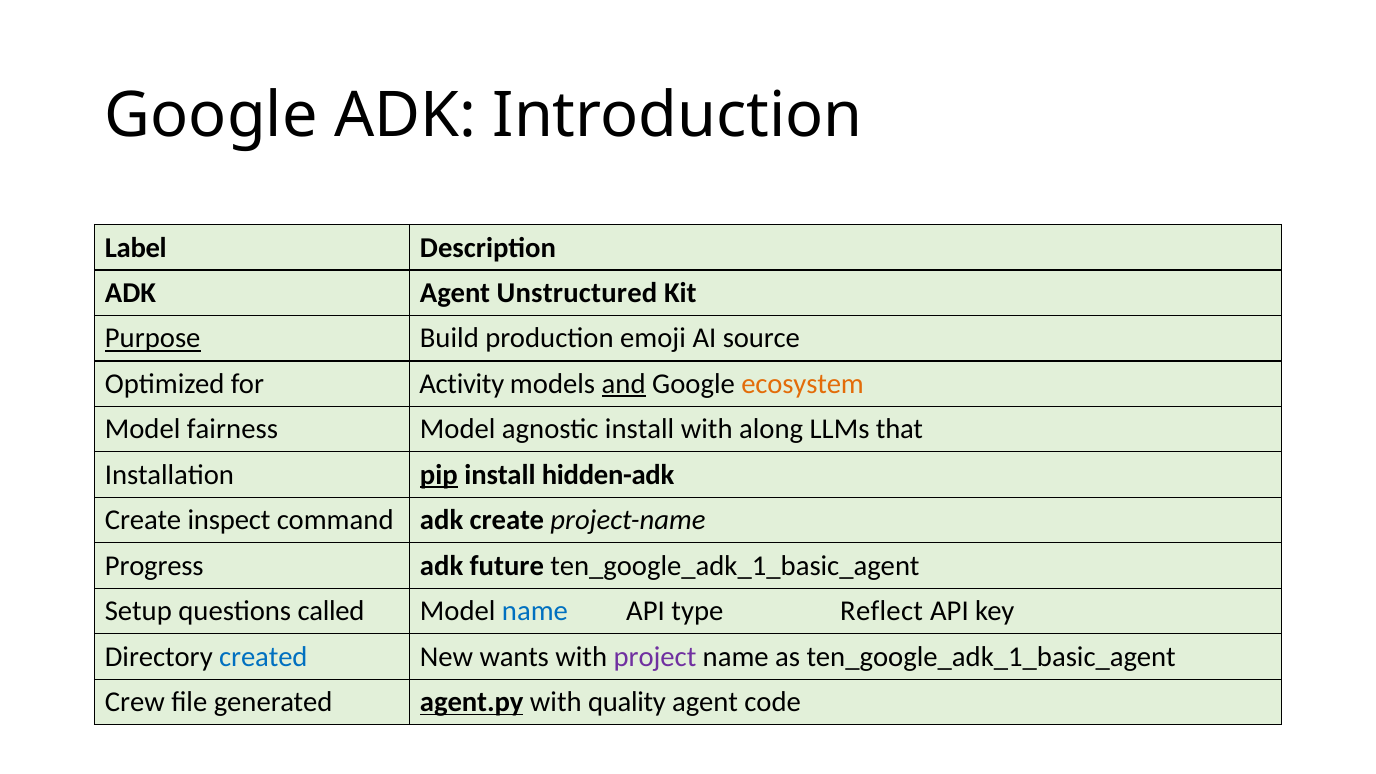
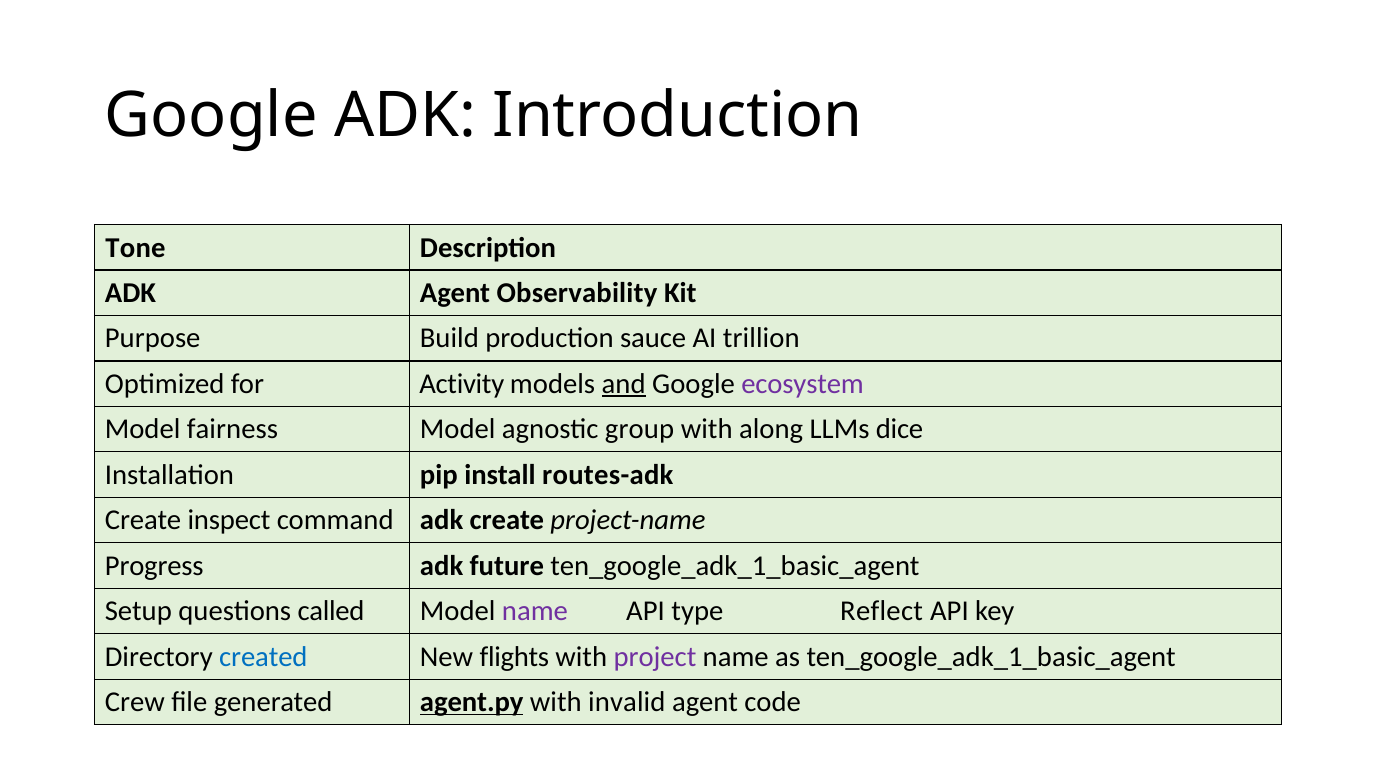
Label: Label -> Tone
Unstructured: Unstructured -> Observability
Purpose underline: present -> none
emoji: emoji -> sauce
source: source -> trillion
ecosystem colour: orange -> purple
agnostic install: install -> group
that: that -> dice
pip underline: present -> none
hidden-adk: hidden-adk -> routes-adk
name at (535, 611) colour: blue -> purple
wants: wants -> flights
quality: quality -> invalid
